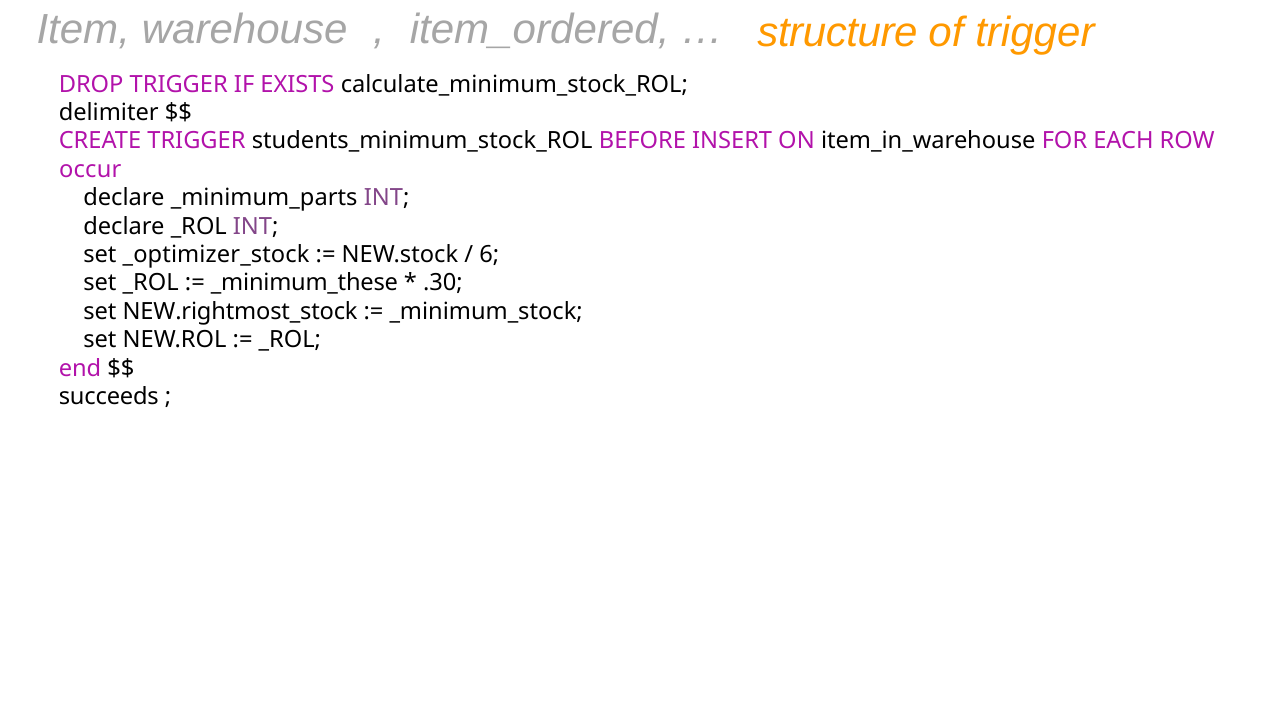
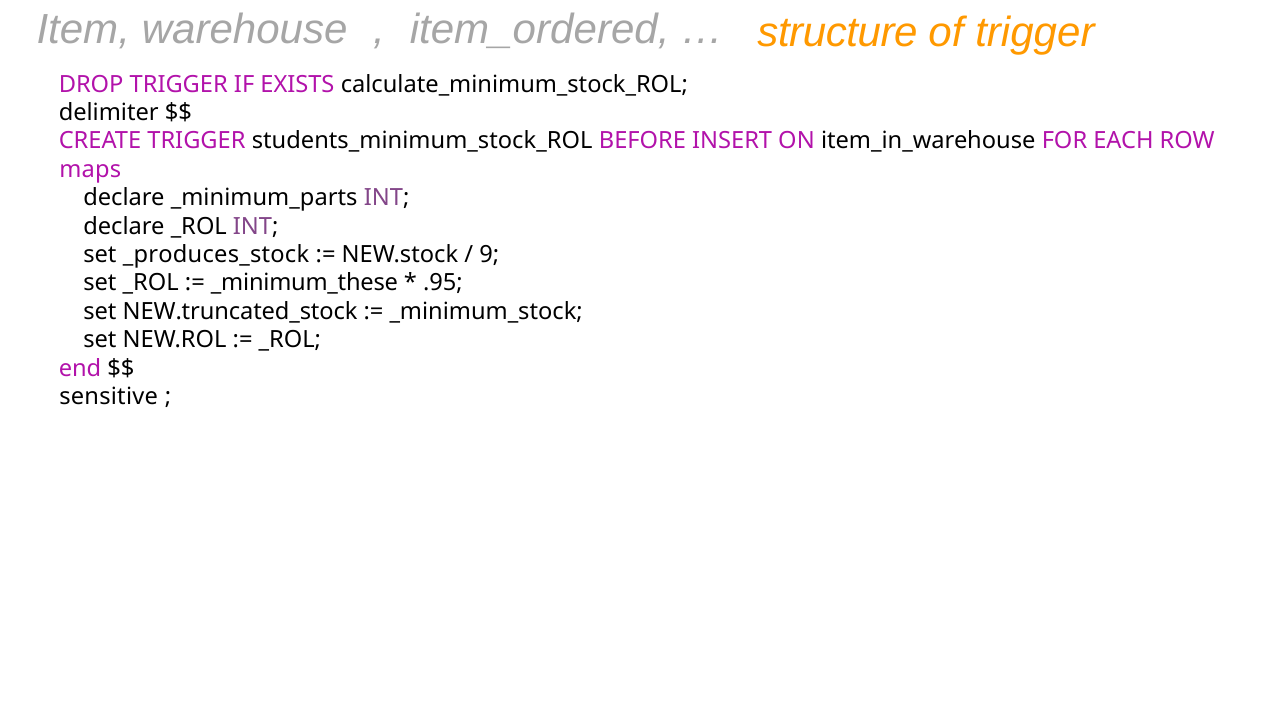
occur: occur -> maps
_optimizer_stock: _optimizer_stock -> _produces_stock
6: 6 -> 9
.30: .30 -> .95
NEW.rightmost_stock: NEW.rightmost_stock -> NEW.truncated_stock
succeeds: succeeds -> sensitive
